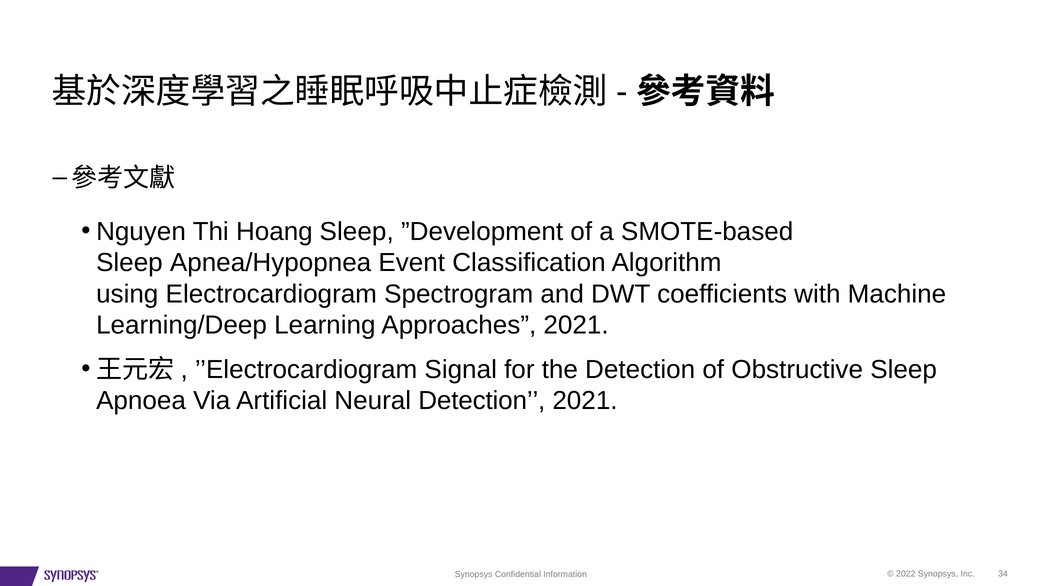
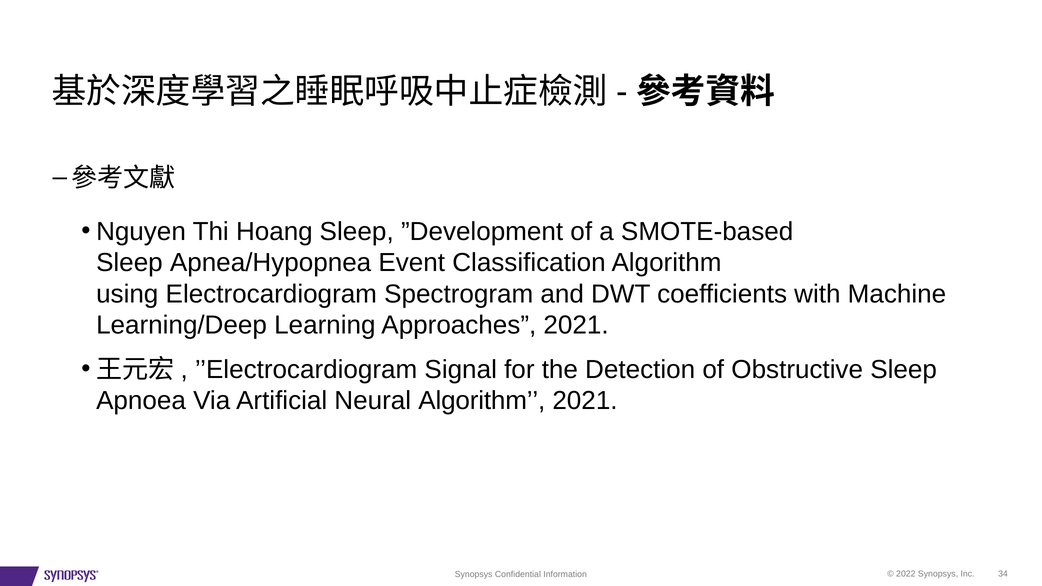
Neural Detection: Detection -> Algorithm
